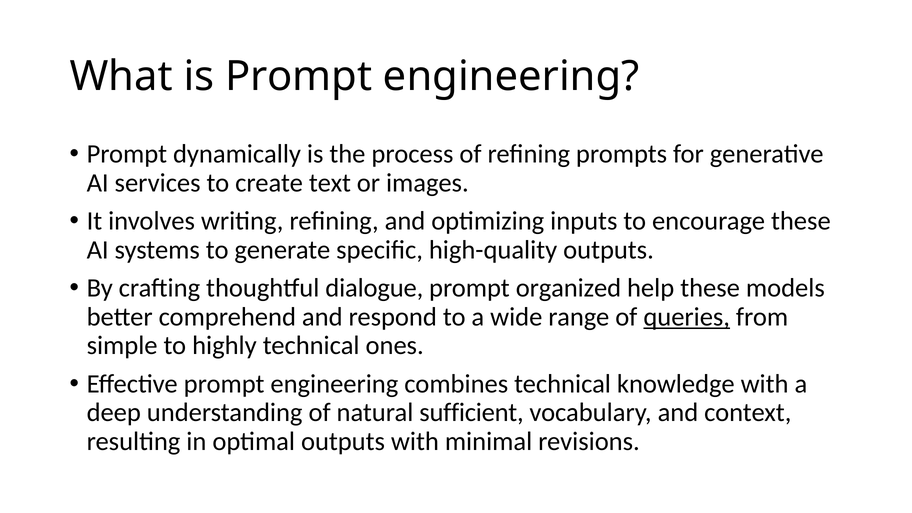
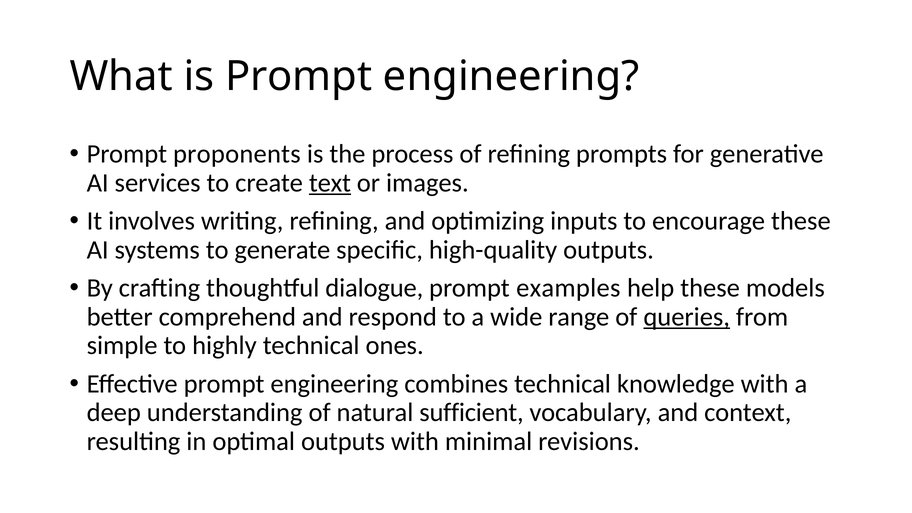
dynamically: dynamically -> proponents
text underline: none -> present
organized: organized -> examples
